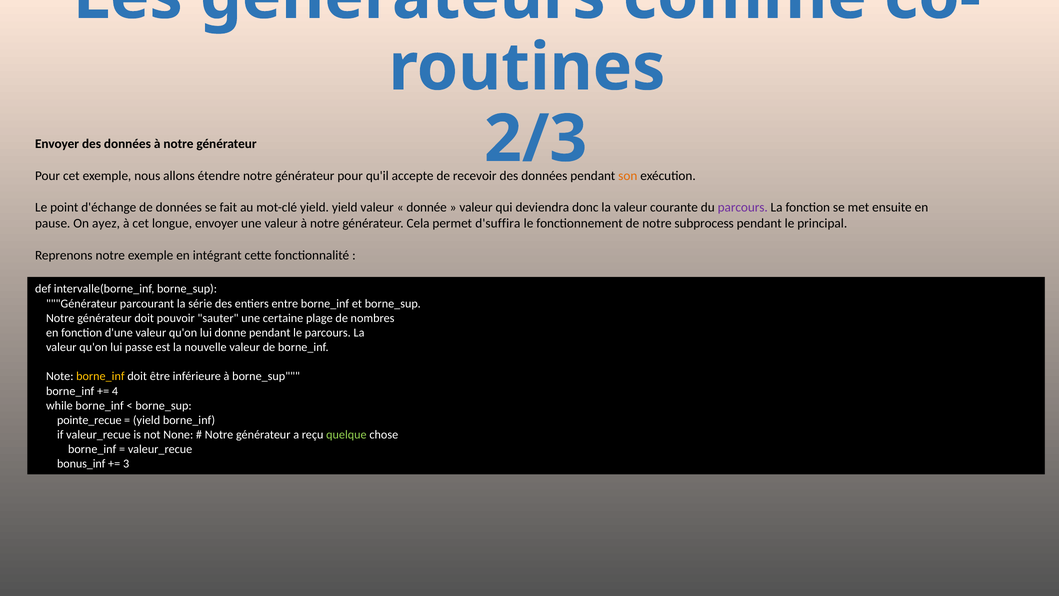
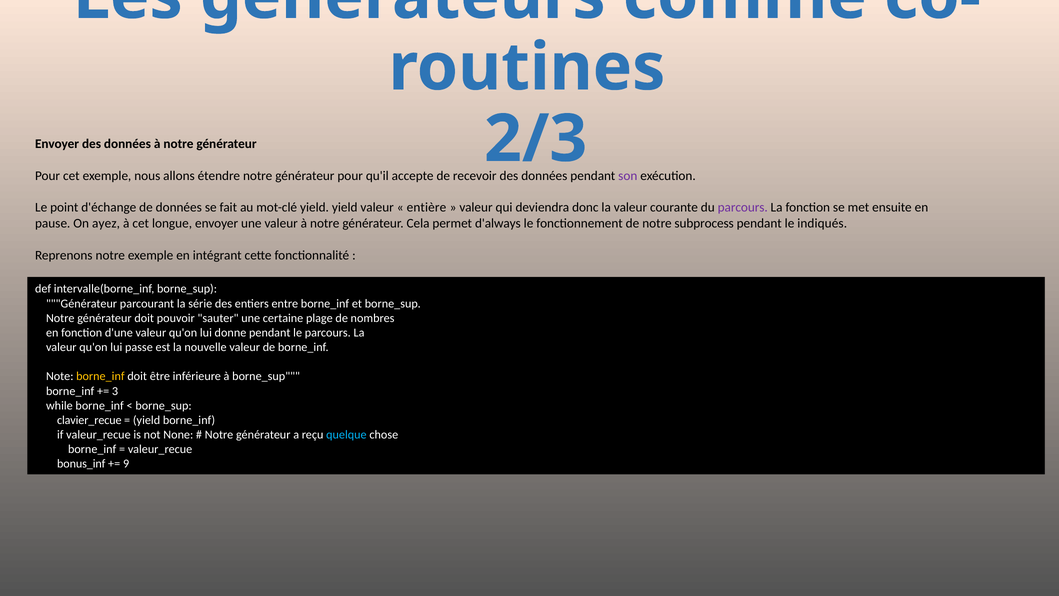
son colour: orange -> purple
donnée: donnée -> entière
d'suffira: d'suffira -> d'always
principal: principal -> indiqués
4: 4 -> 3
pointe_recue: pointe_recue -> clavier_recue
quelque colour: light green -> light blue
3: 3 -> 9
